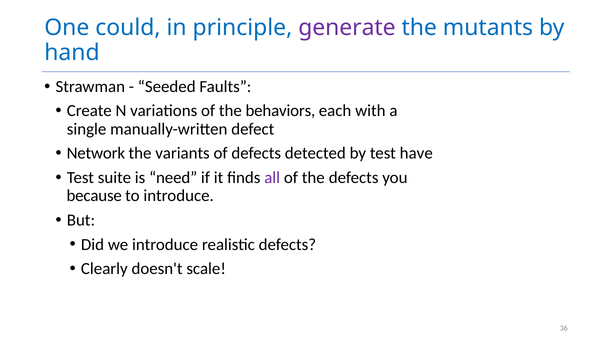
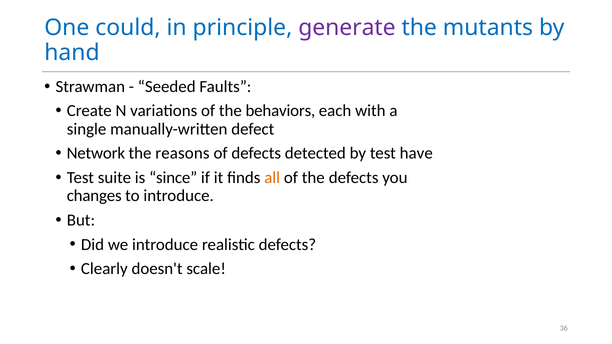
variants: variants -> reasons
need: need -> since
all colour: purple -> orange
because: because -> changes
